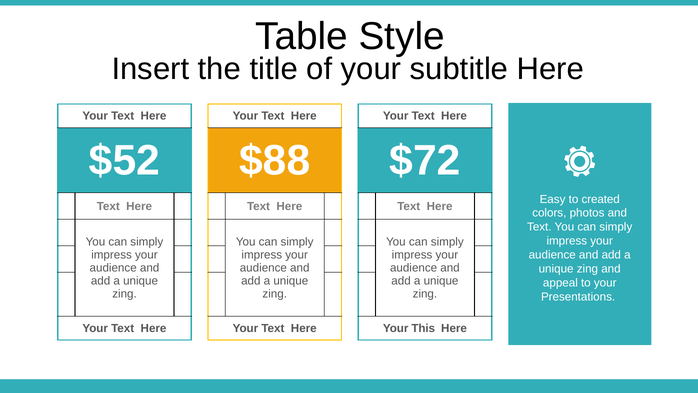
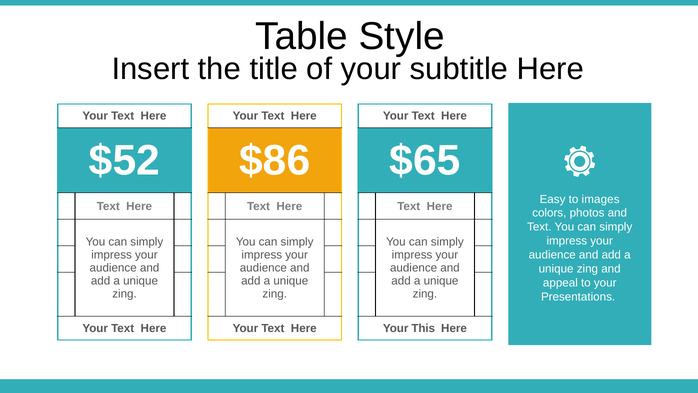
$88: $88 -> $86
$72: $72 -> $65
created: created -> images
